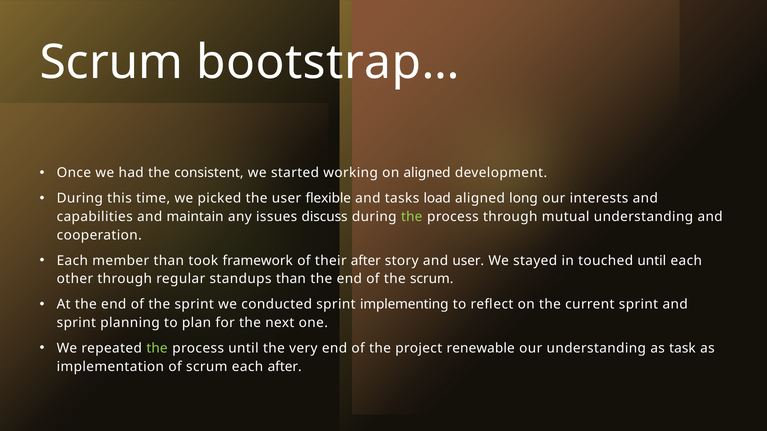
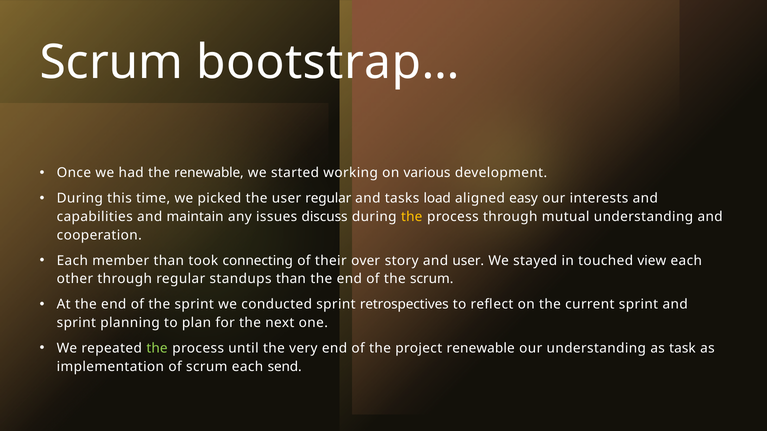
the consistent: consistent -> renewable
on aligned: aligned -> various
user flexible: flexible -> regular
long: long -> easy
the at (412, 217) colour: light green -> yellow
framework: framework -> connecting
their after: after -> over
touched until: until -> view
implementing: implementing -> retrospectives
each after: after -> send
